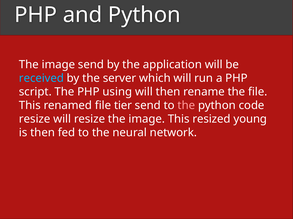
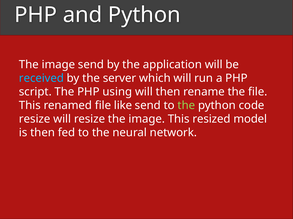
tier: tier -> like
the at (186, 106) colour: pink -> light green
young: young -> model
